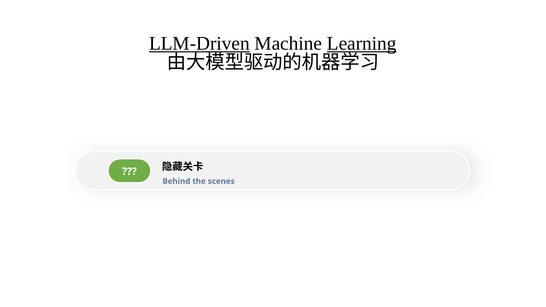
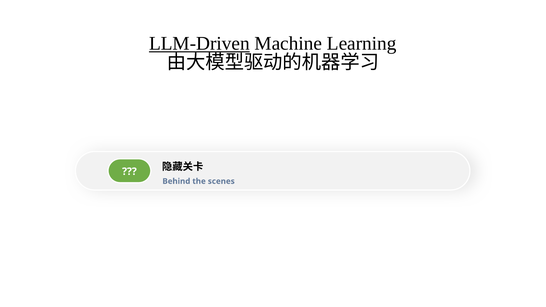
Learning underline: present -> none
